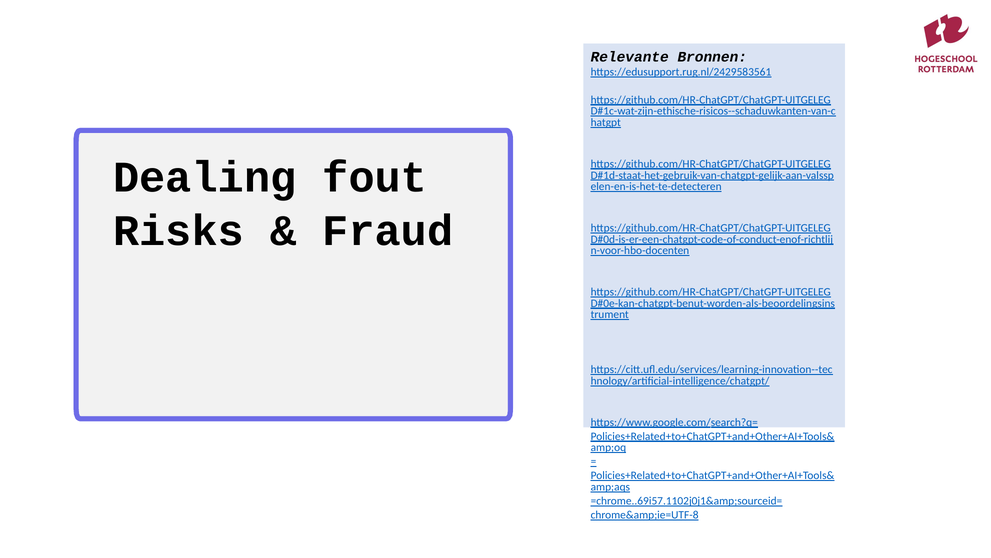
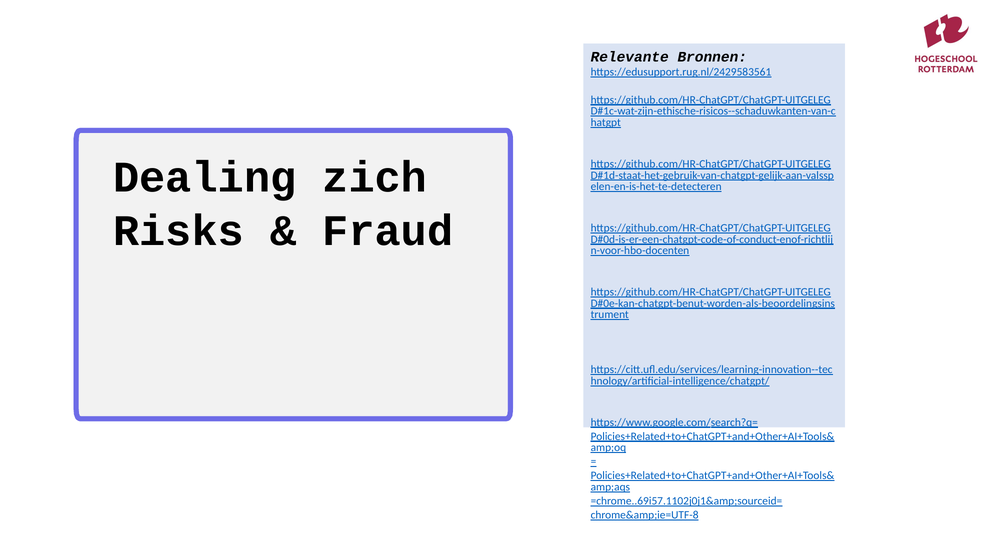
fout: fout -> zich
